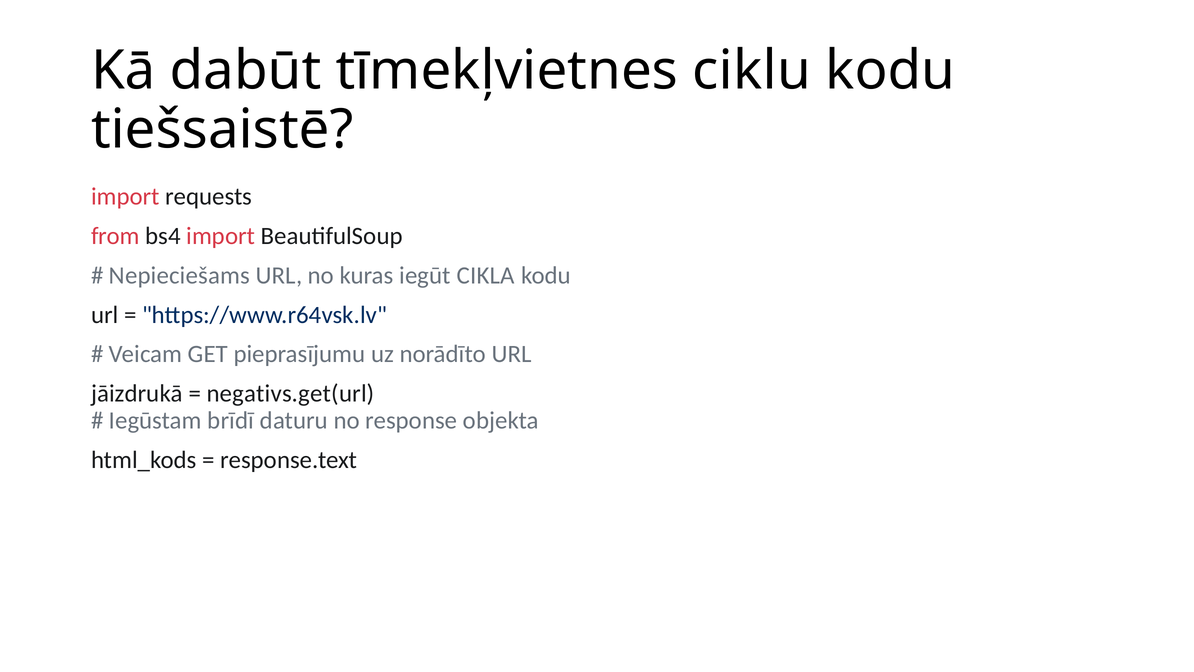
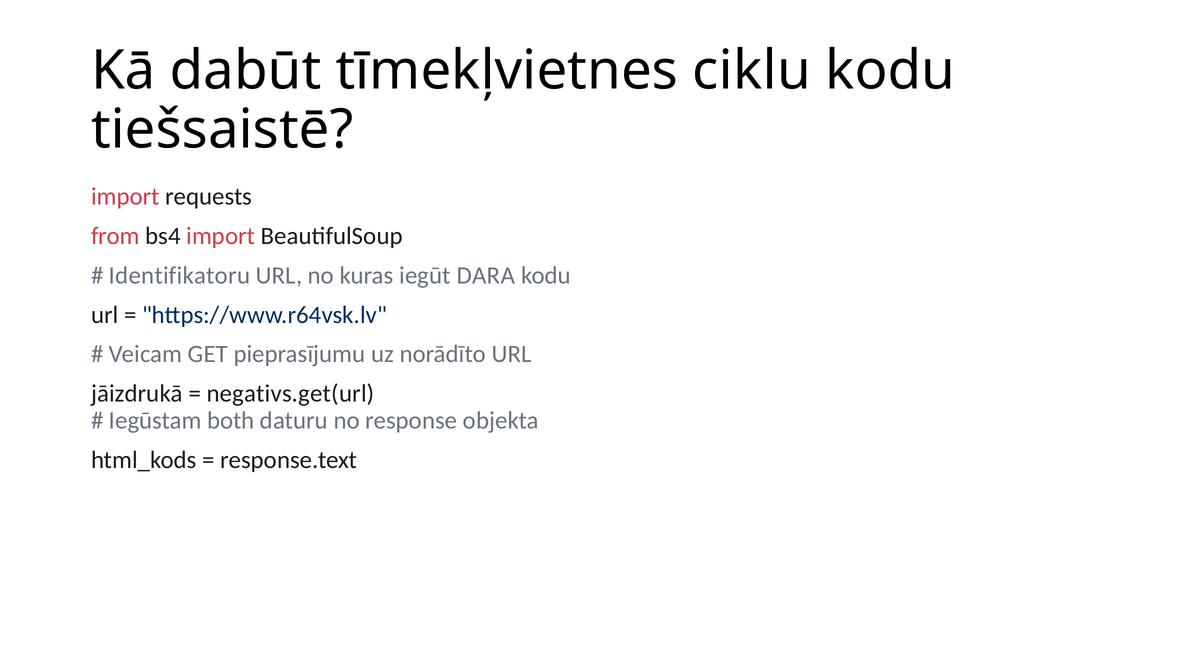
Nepieciešams: Nepieciešams -> Identifikatoru
CIKLA: CIKLA -> DARA
brīdī: brīdī -> both
